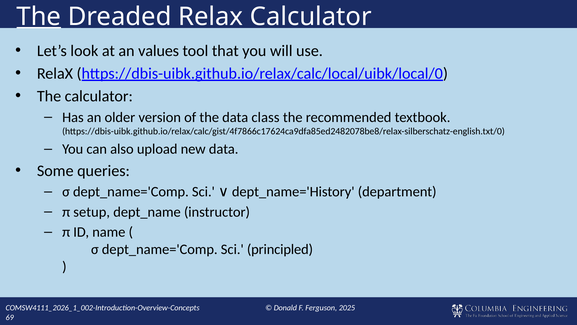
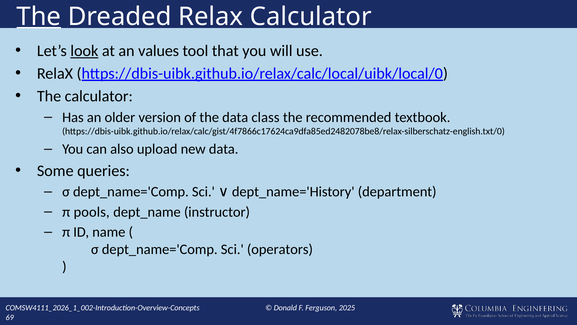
look underline: none -> present
setup: setup -> pools
principled: principled -> operators
